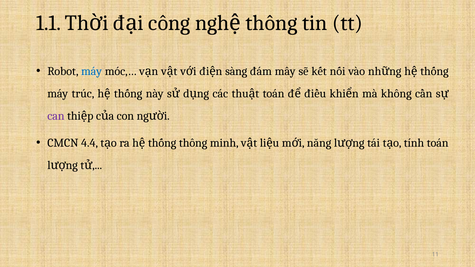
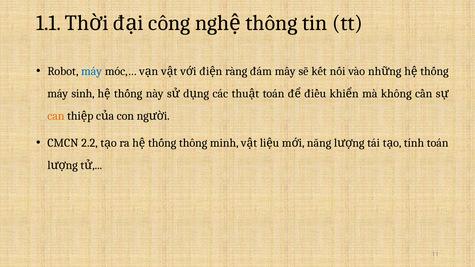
sàng: sàng -> ràng
trúc: trúc -> sinh
can colour: purple -> orange
4.4: 4.4 -> 2.2
